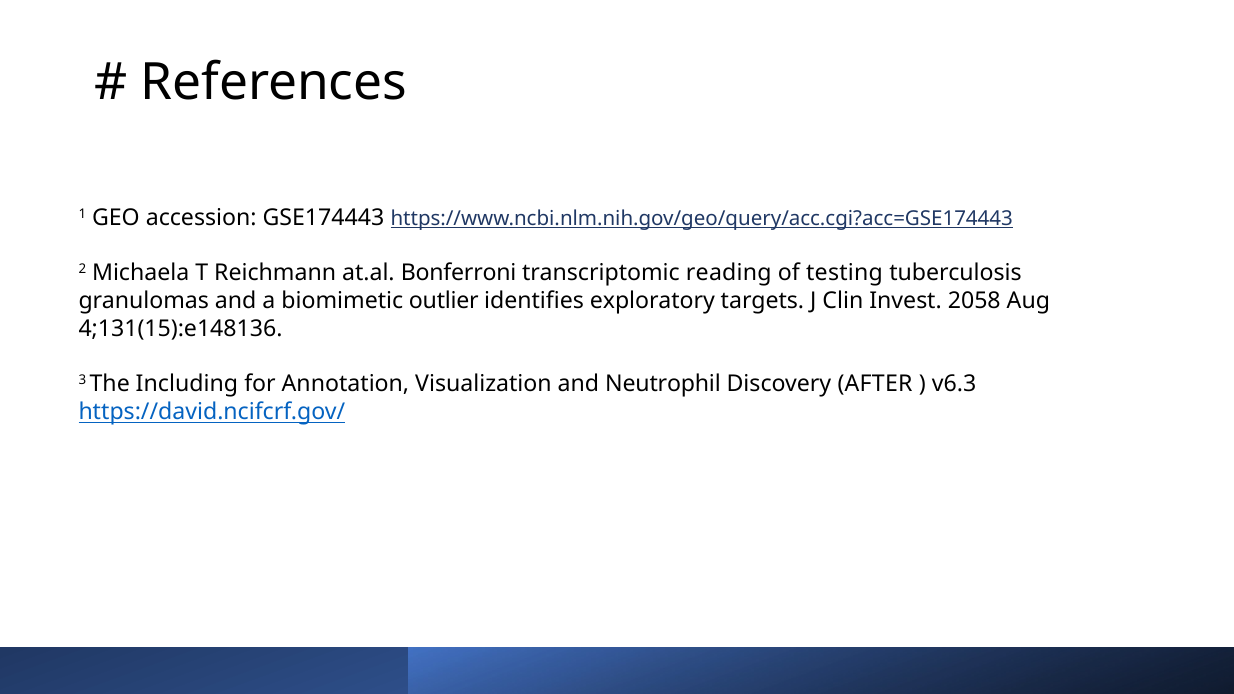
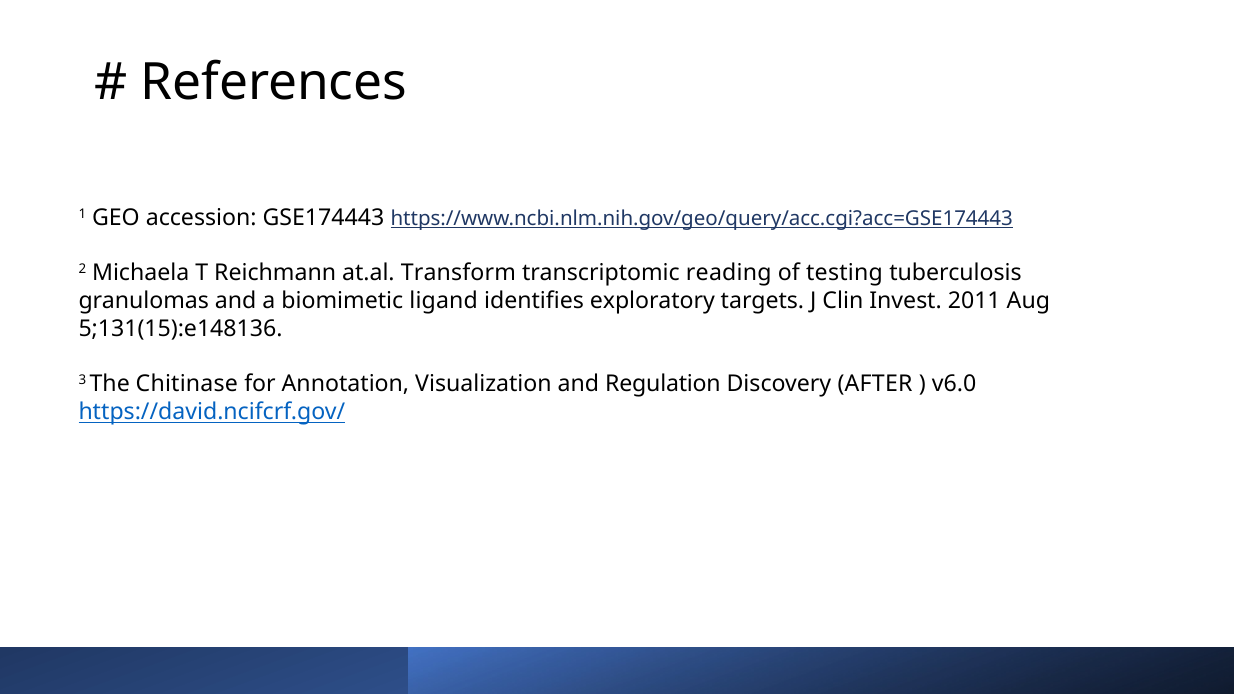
Bonferroni: Bonferroni -> Transform
outlier: outlier -> ligand
2058: 2058 -> 2011
4;131(15):e148136: 4;131(15):e148136 -> 5;131(15):e148136
Including: Including -> Chitinase
Neutrophil: Neutrophil -> Regulation
v6.3: v6.3 -> v6.0
